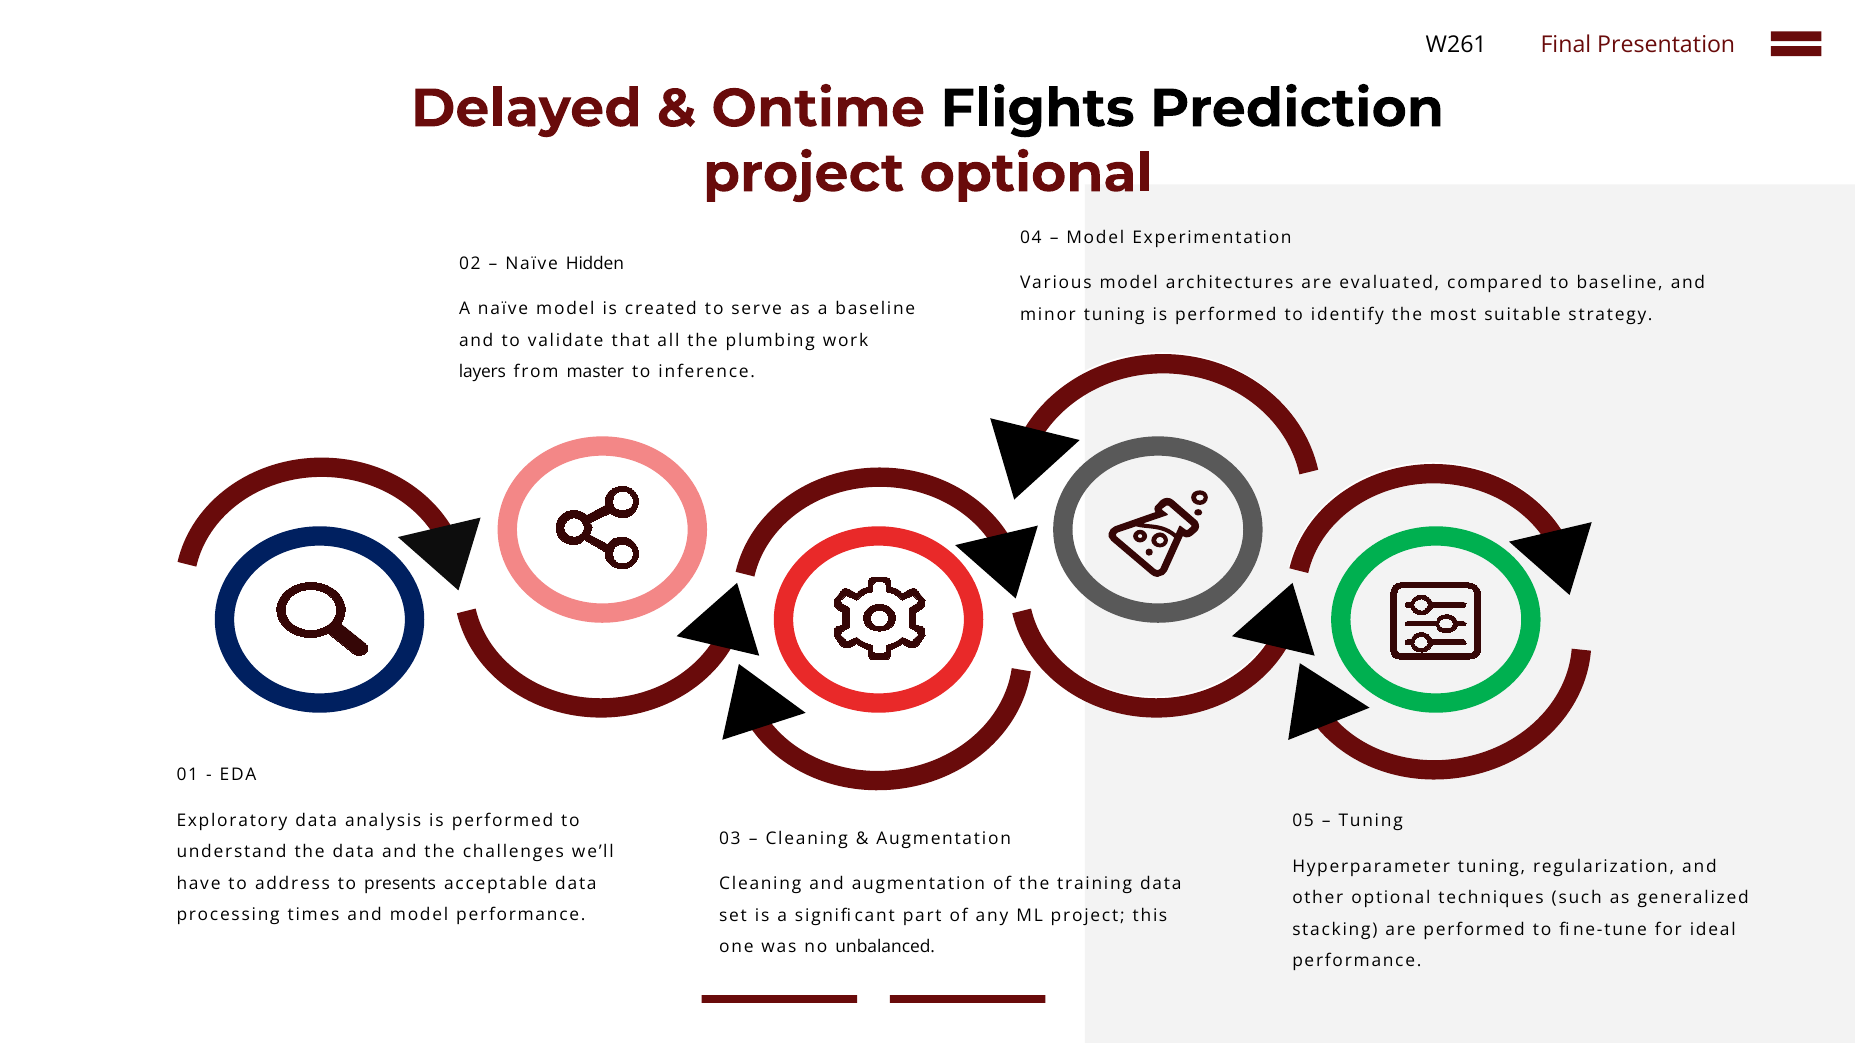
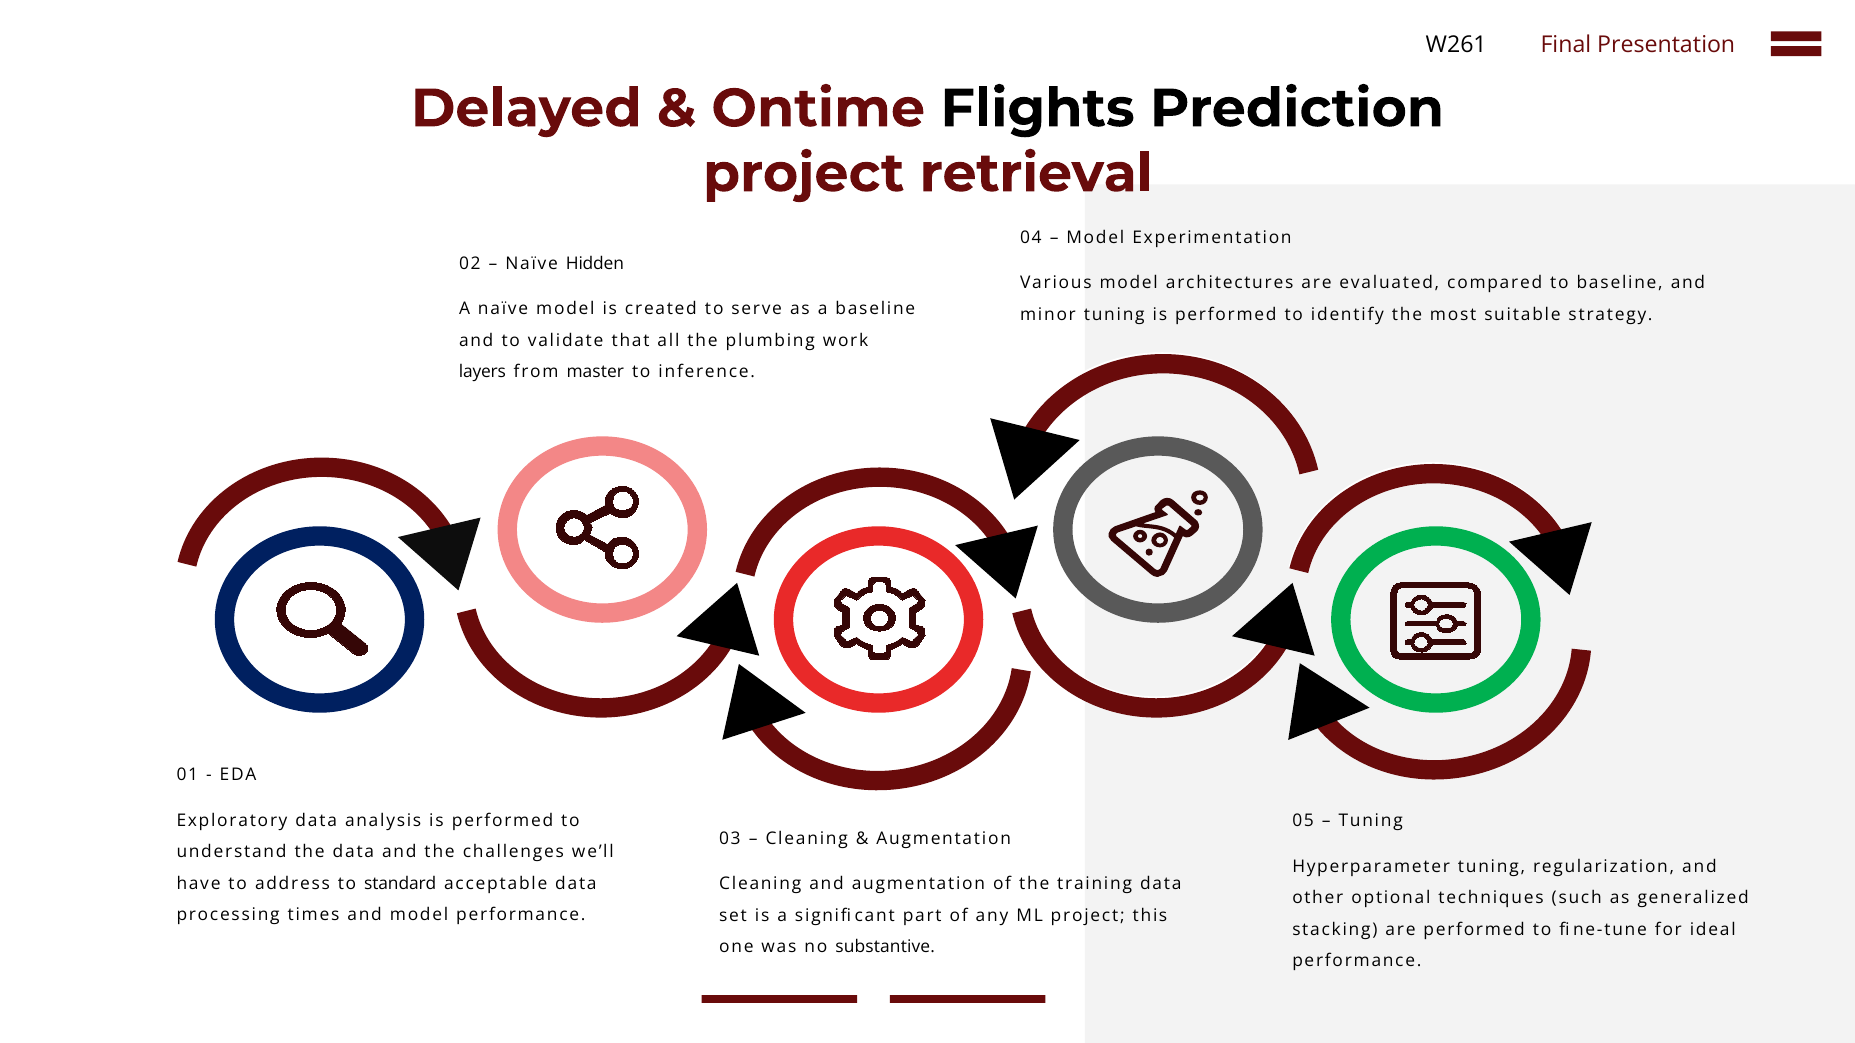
project optional: optional -> retrieval
presents: presents -> standard
unbalanced: unbalanced -> substantive
